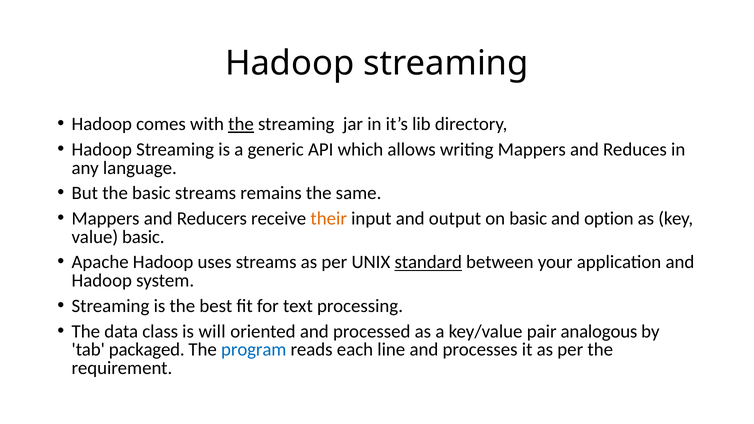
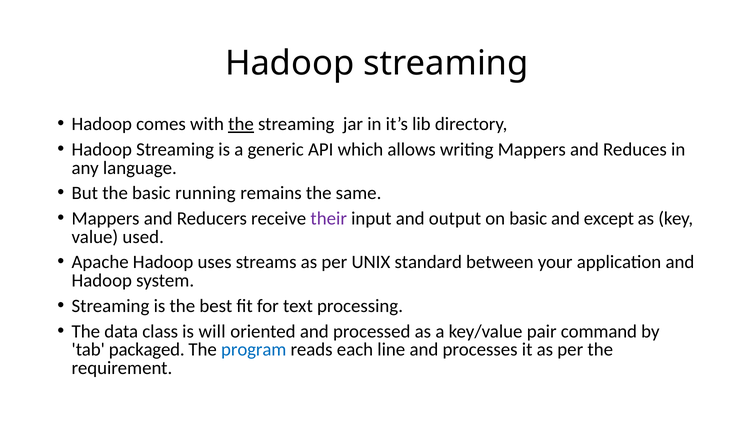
basic streams: streams -> running
their colour: orange -> purple
option: option -> except
value basic: basic -> used
standard underline: present -> none
analogous: analogous -> command
